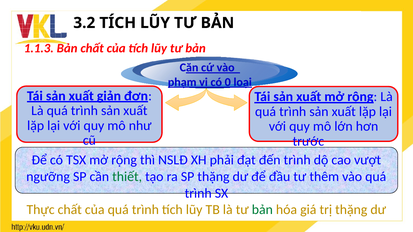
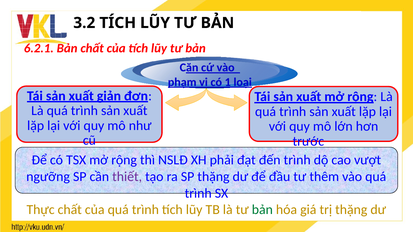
1.1.3: 1.1.3 -> 6.2.1
0: 0 -> 1
thiết colour: green -> purple
